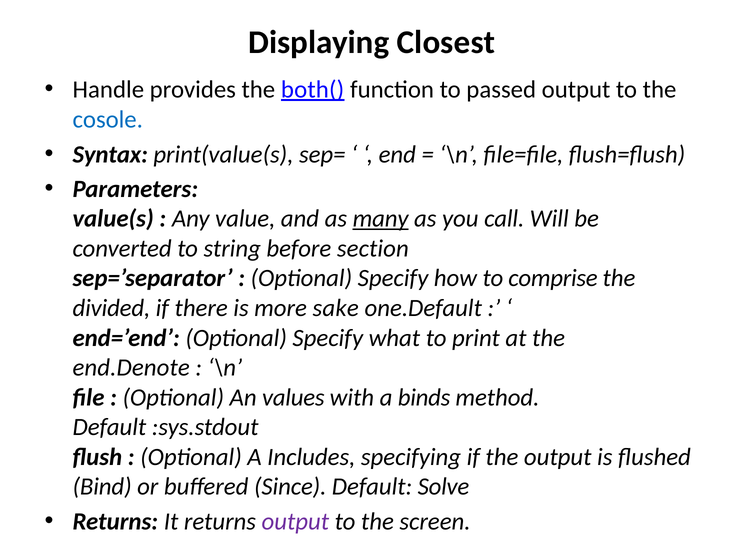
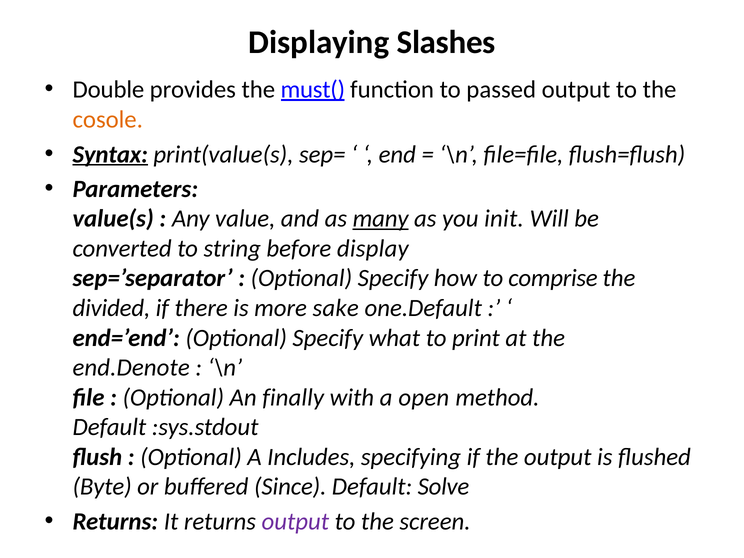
Closest: Closest -> Slashes
Handle: Handle -> Double
both(: both( -> must(
cosole colour: blue -> orange
Syntax underline: none -> present
call: call -> init
section: section -> display
values: values -> finally
binds: binds -> open
Bind: Bind -> Byte
